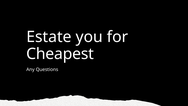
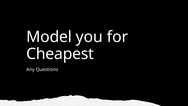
Estate: Estate -> Model
